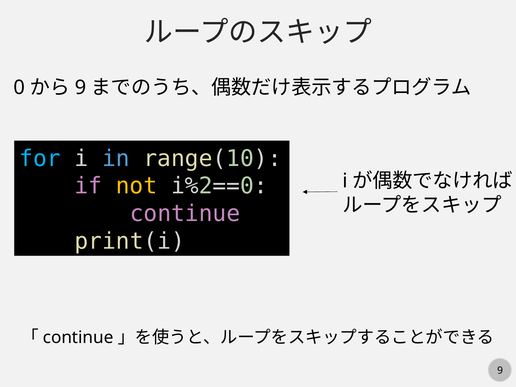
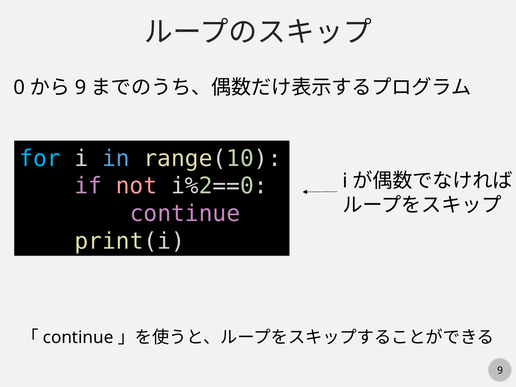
not colour: yellow -> pink
